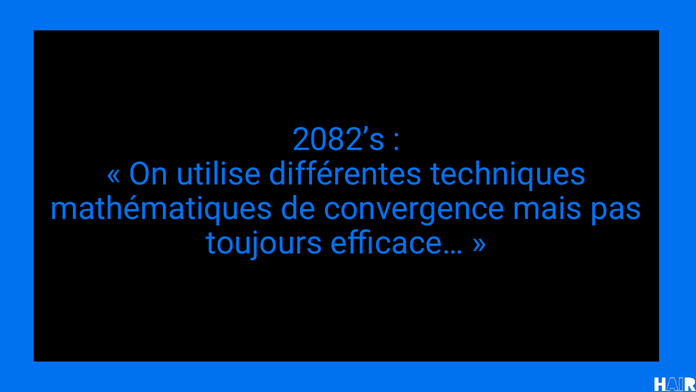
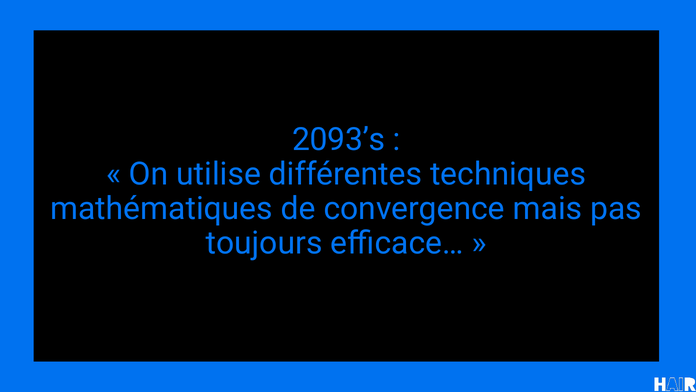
2082’s: 2082’s -> 2093’s
